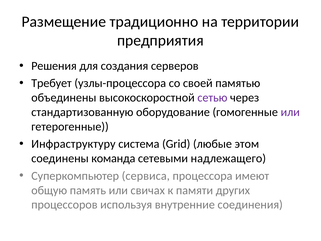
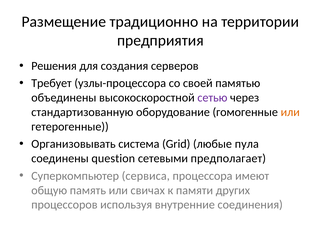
или at (290, 112) colour: purple -> orange
Инфраструктуру: Инфраструктуру -> Организовывать
этом: этом -> пула
команда: команда -> question
надлежащего: надлежащего -> предполагает
